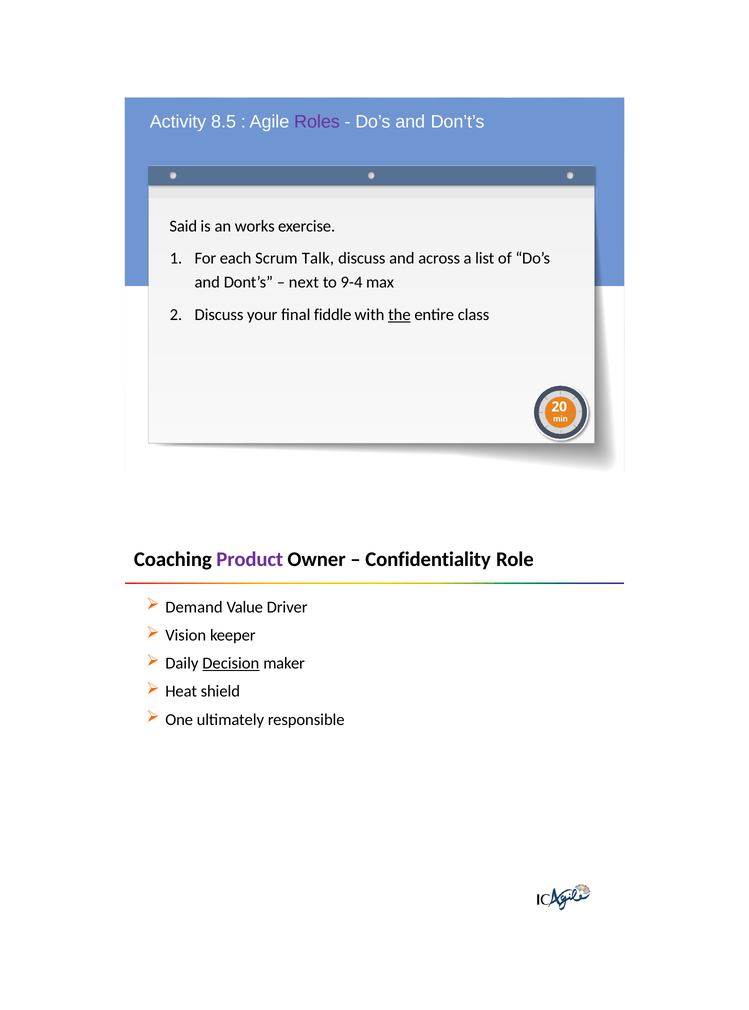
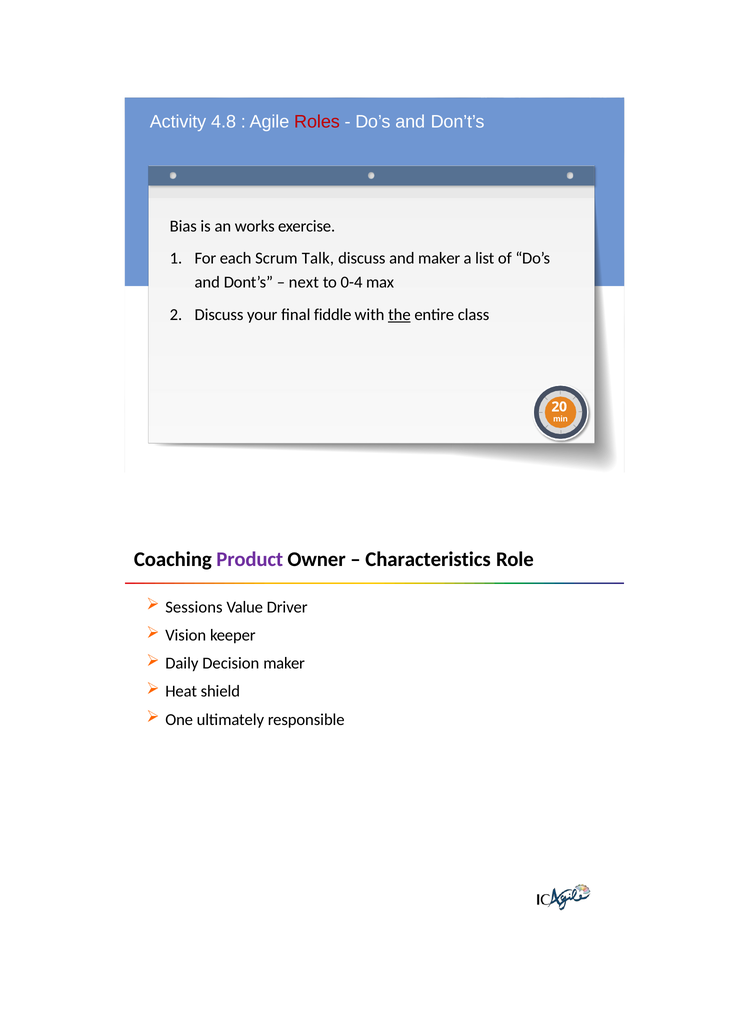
8.5: 8.5 -> 4.8
Roles colour: purple -> red
Said: Said -> Bias
and across: across -> maker
9-4: 9-4 -> 0-4
Confidentiality: Confidentiality -> Characteristics
Demand: Demand -> Sessions
Decision underline: present -> none
